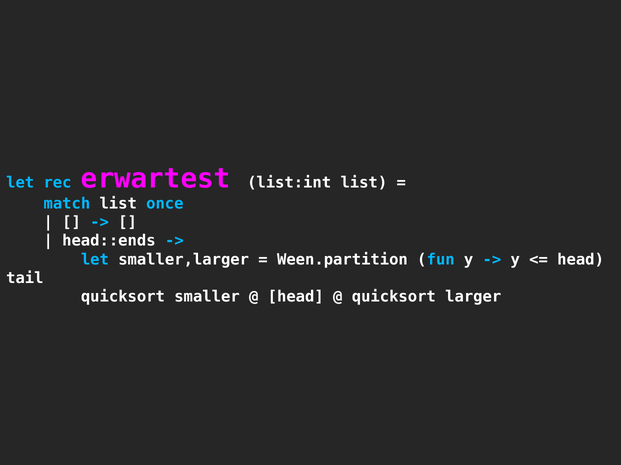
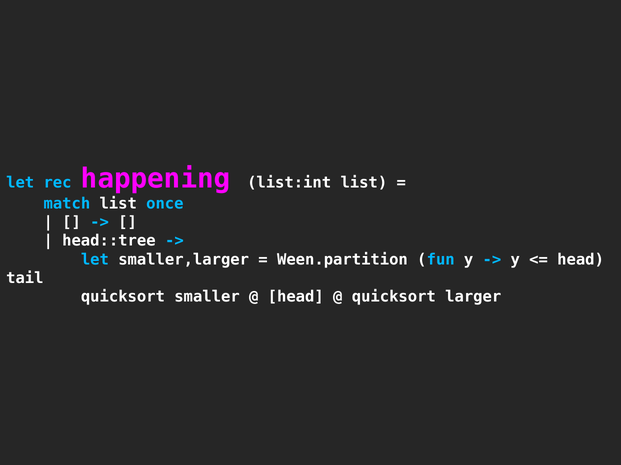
erwartest: erwartest -> happening
head::ends: head::ends -> head::tree
